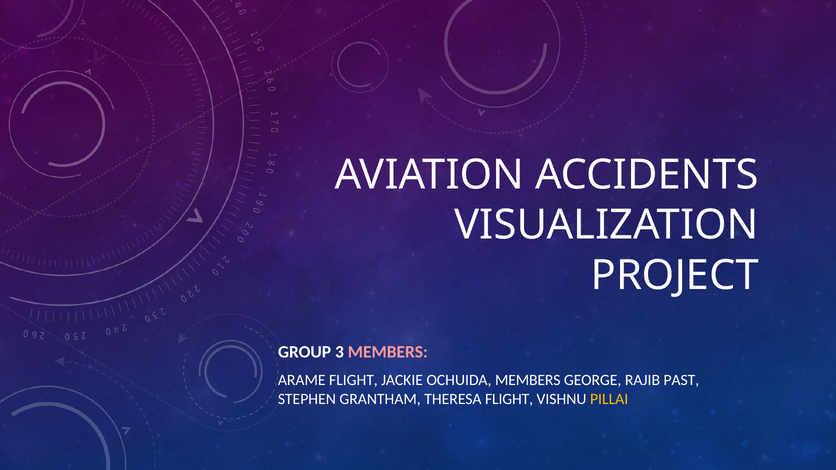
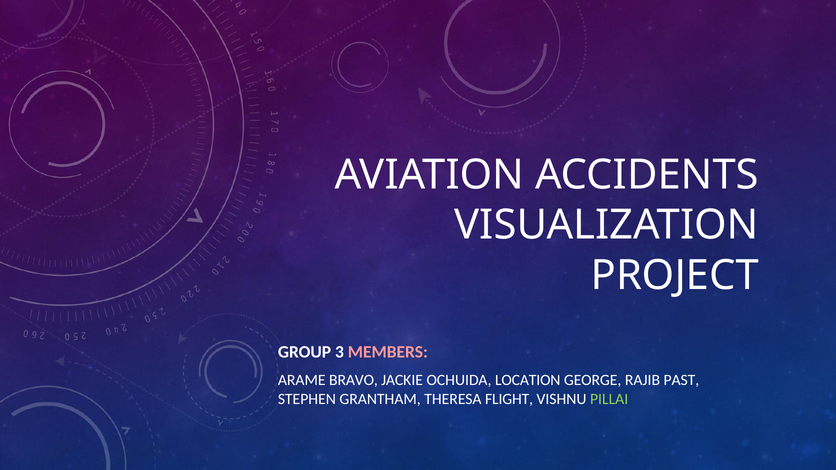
ARAME FLIGHT: FLIGHT -> BRAVO
OCHUIDA MEMBERS: MEMBERS -> LOCATION
PILLAI colour: yellow -> light green
